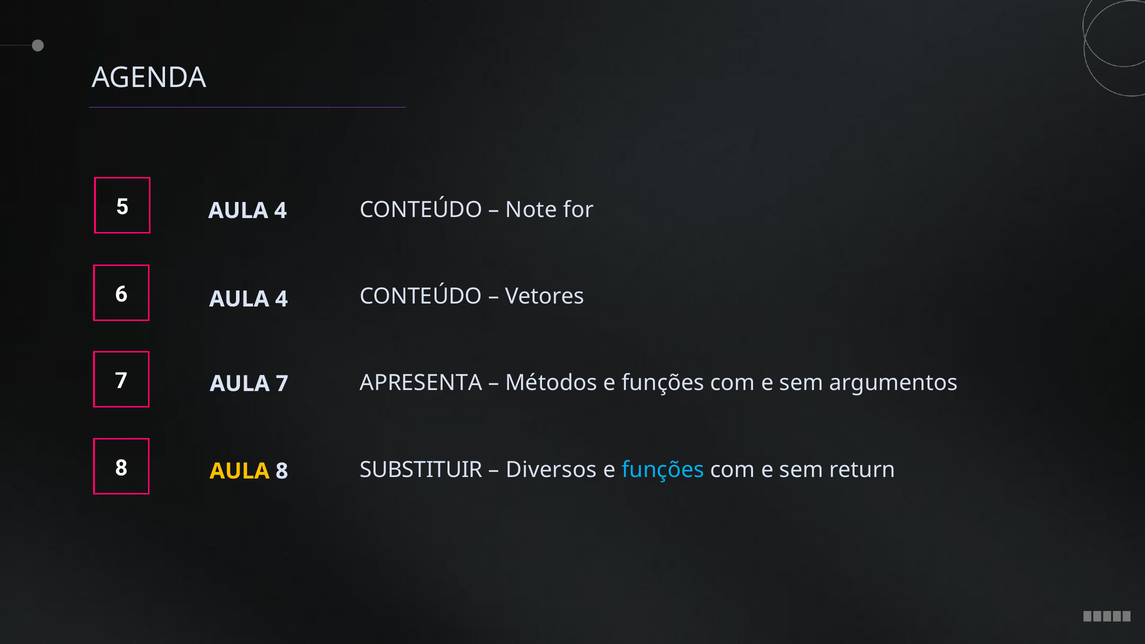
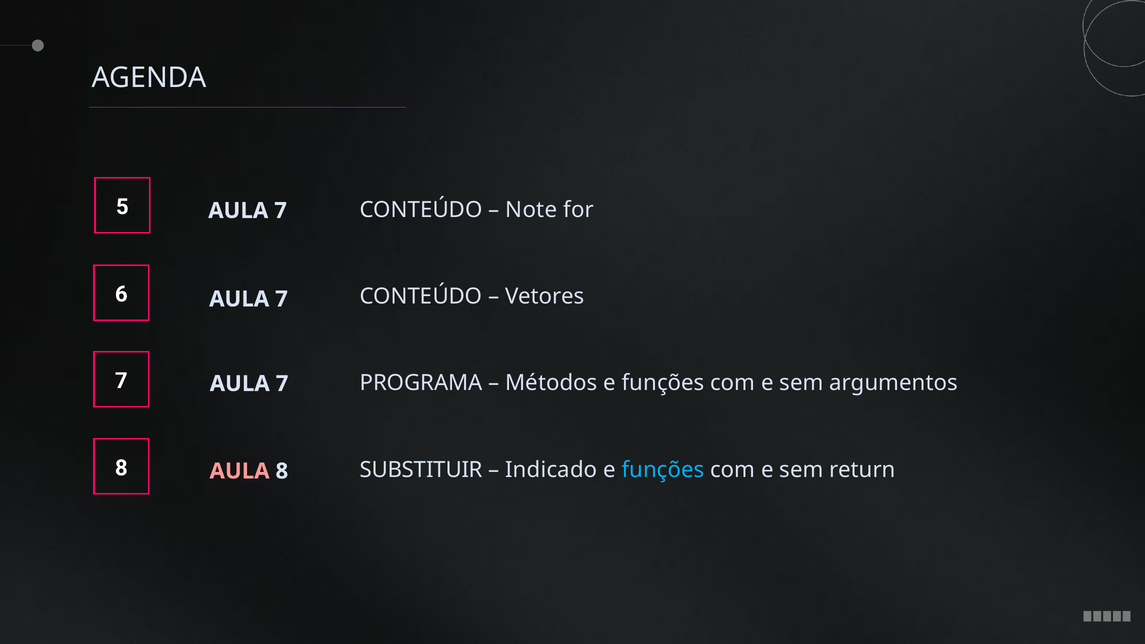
4 at (281, 211): 4 -> 7
4 at (281, 299): 4 -> 7
APRESENTA: APRESENTA -> PROGRAMA
Diversos: Diversos -> Indicado
AULA at (240, 471) colour: yellow -> pink
